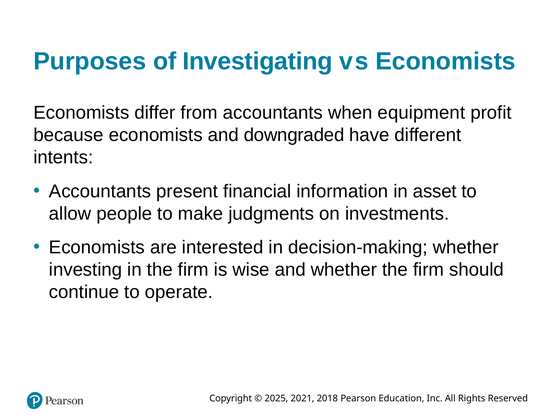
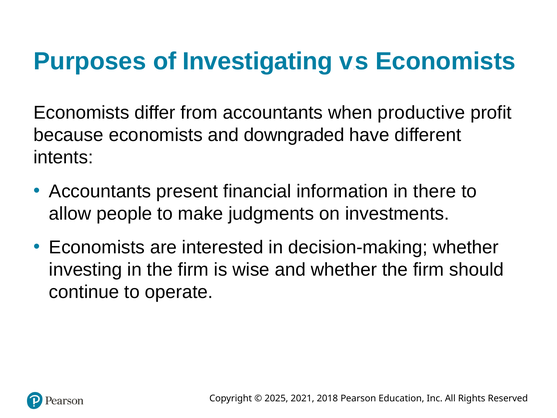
equipment: equipment -> productive
asset: asset -> there
